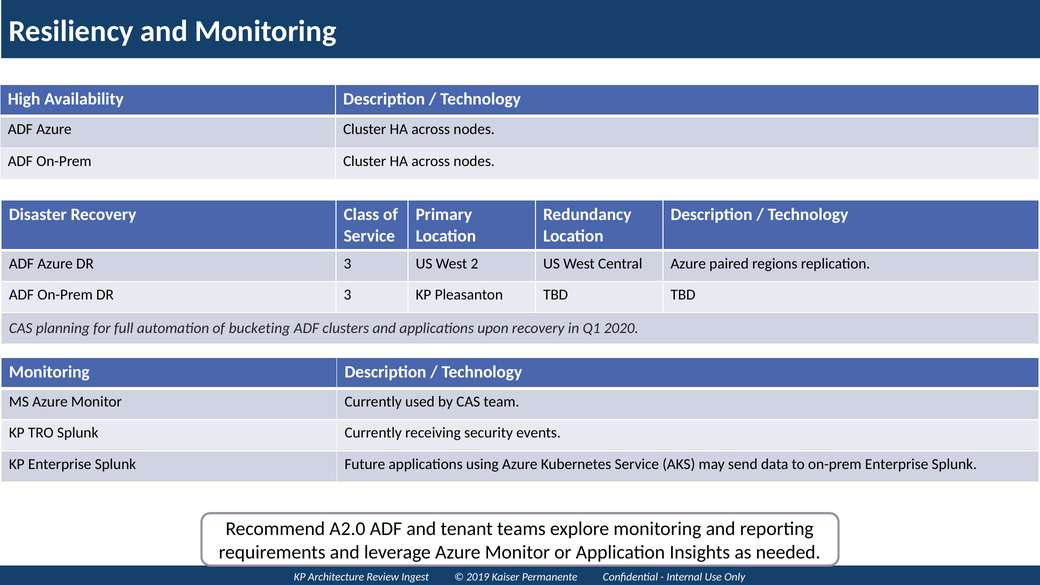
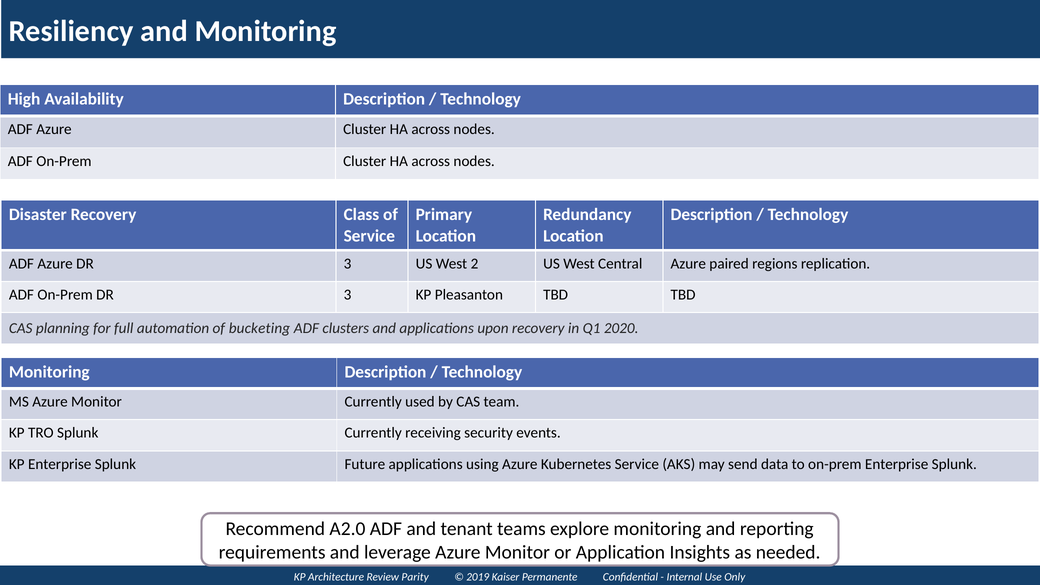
Ingest: Ingest -> Parity
